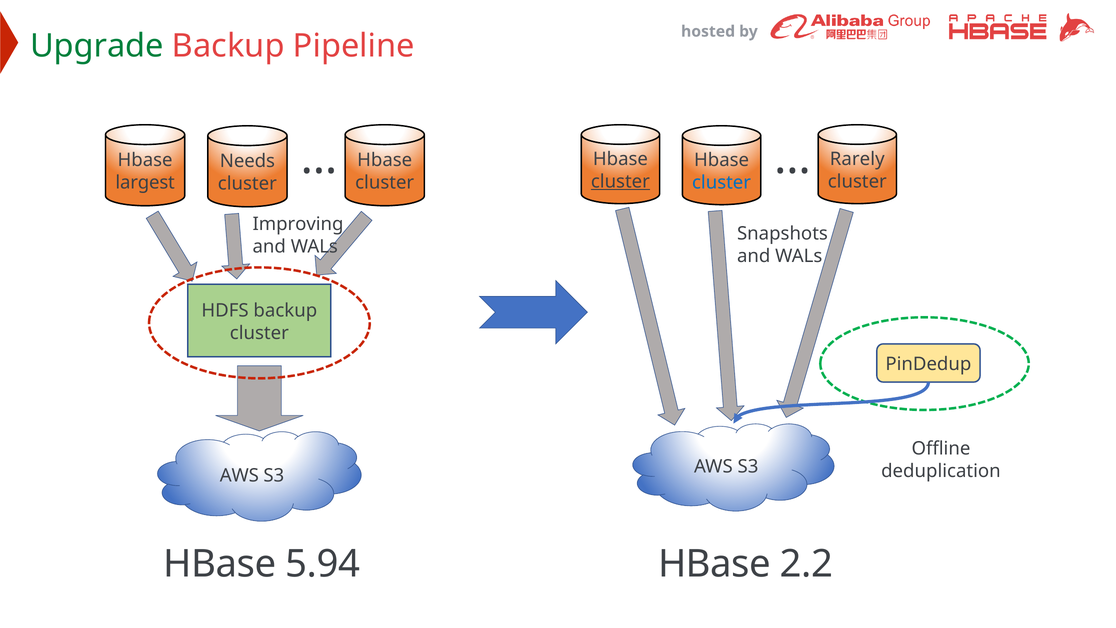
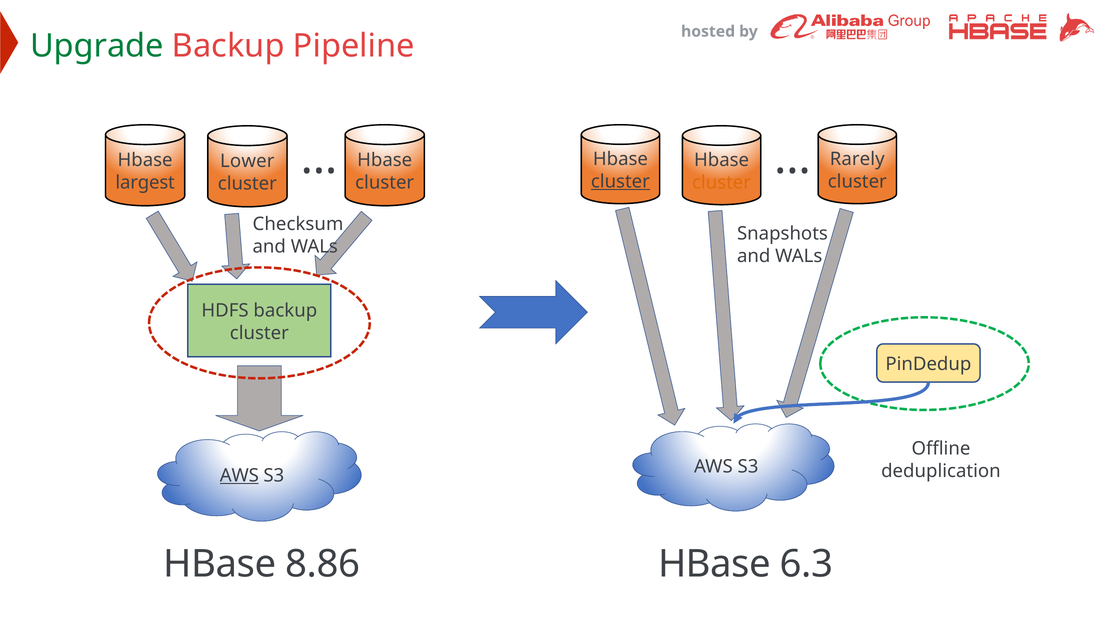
Needs: Needs -> Lower
cluster at (722, 183) colour: blue -> orange
Improving: Improving -> Checksum
AWS at (239, 475) underline: none -> present
5.94: 5.94 -> 8.86
2.2: 2.2 -> 6.3
